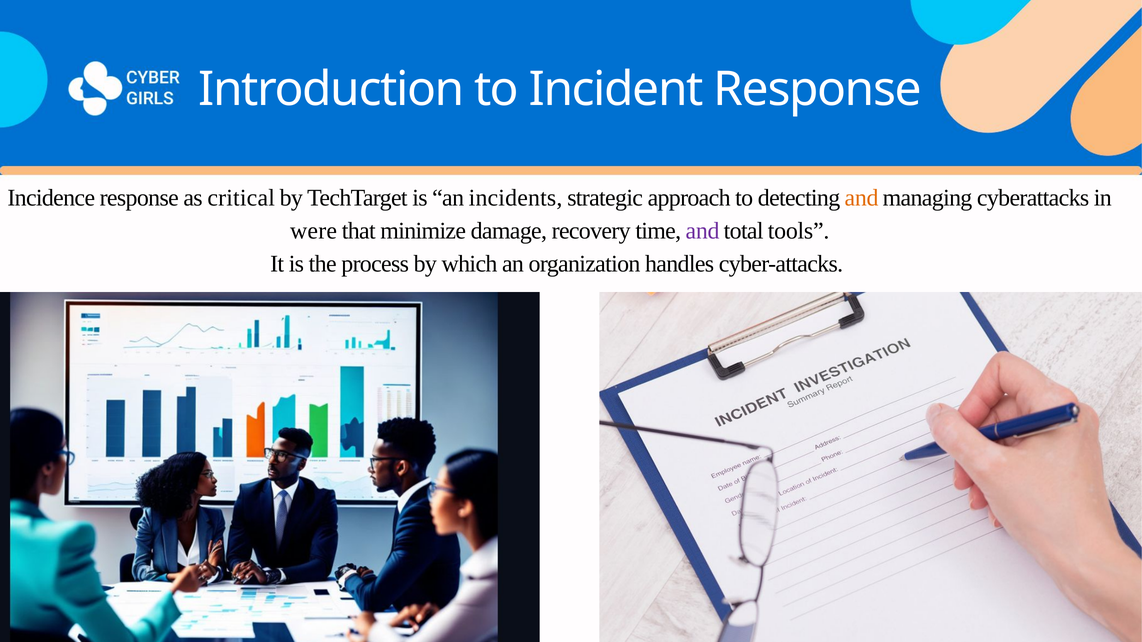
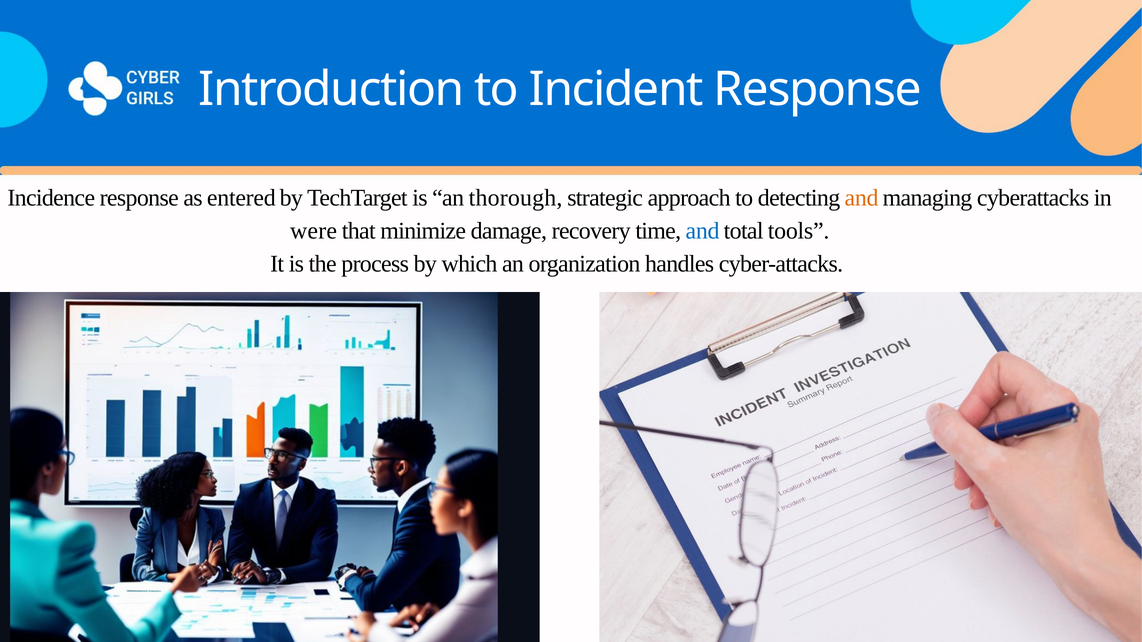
critical: critical -> entered
incidents: incidents -> thorough
and at (703, 231) colour: purple -> blue
